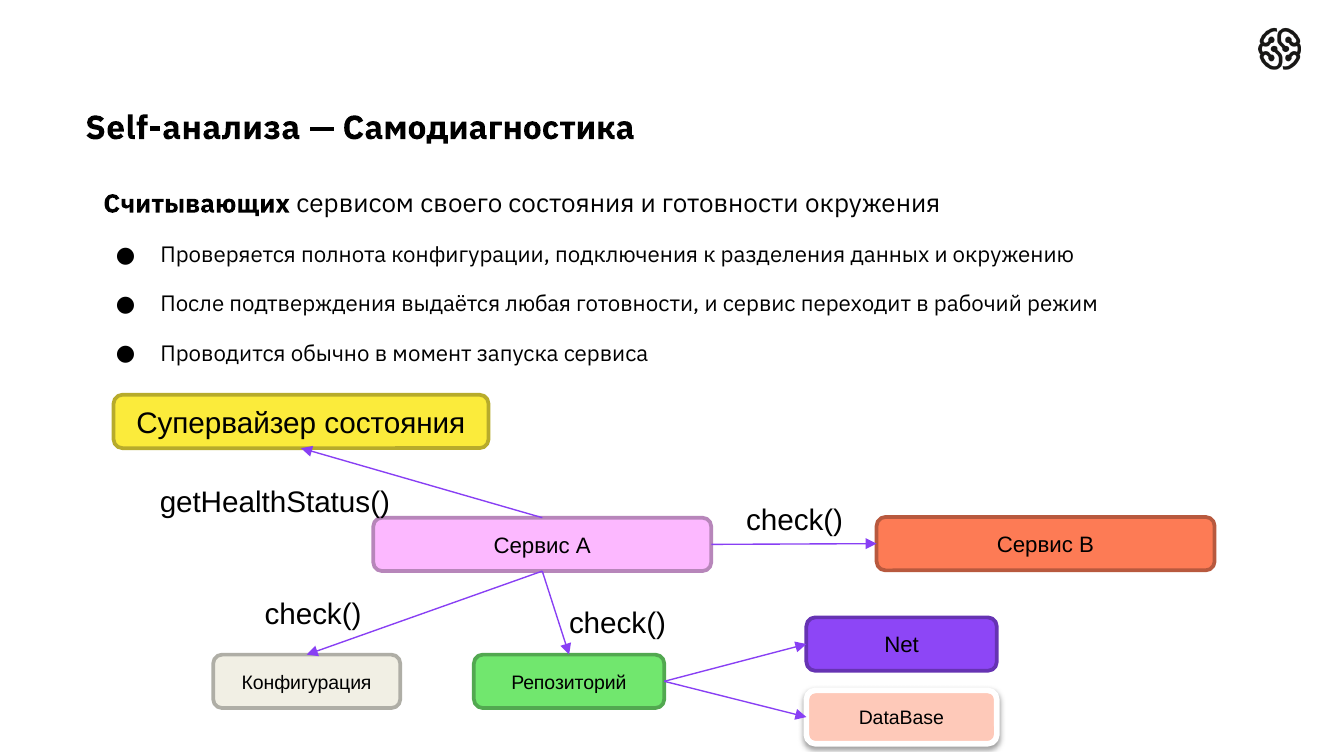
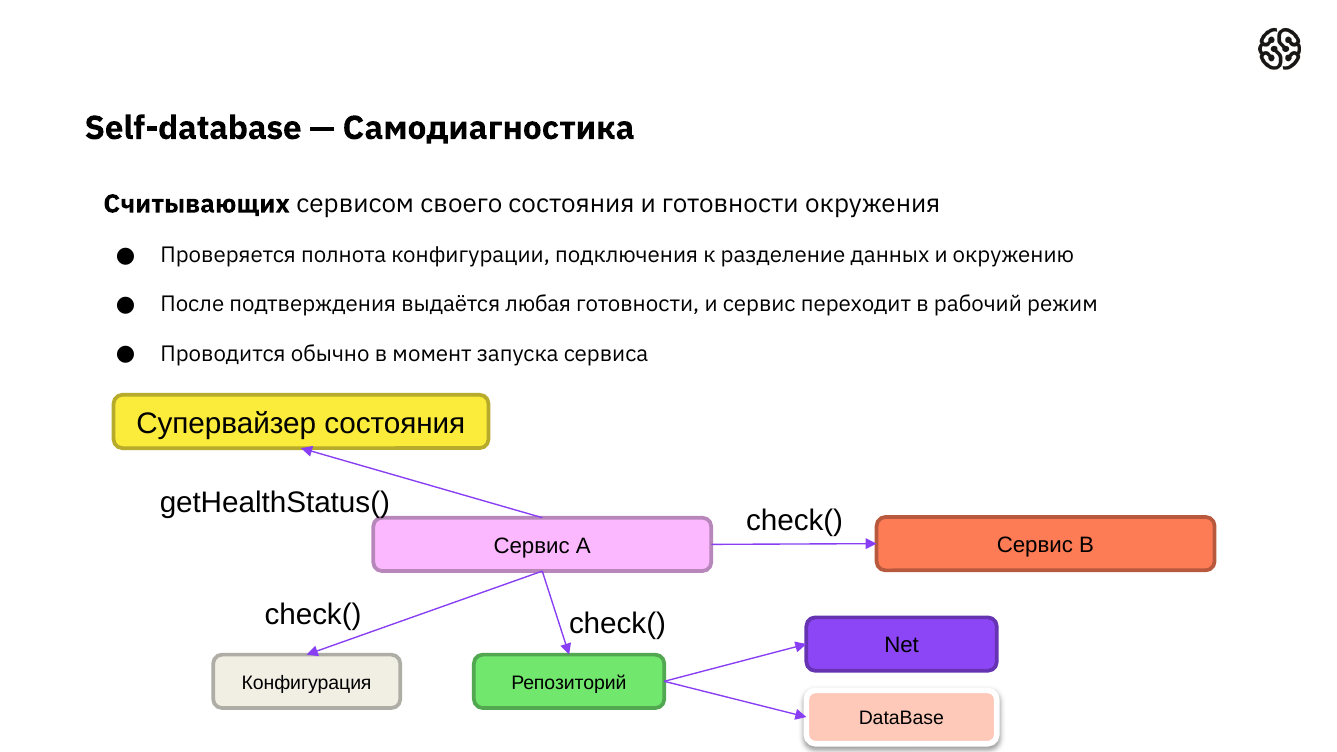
Self-анализа: Self-анализа -> Self-database
разделения: разделения -> разделение
